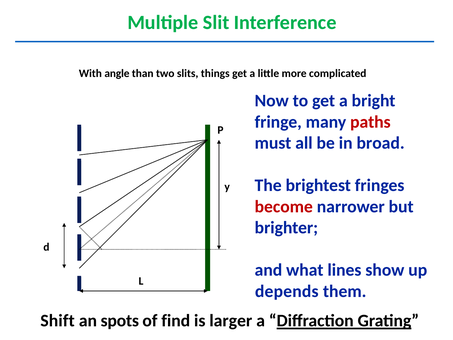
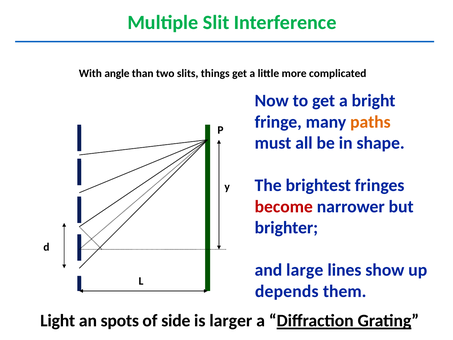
paths colour: red -> orange
broad: broad -> shape
what: what -> large
Shift: Shift -> Light
find: find -> side
